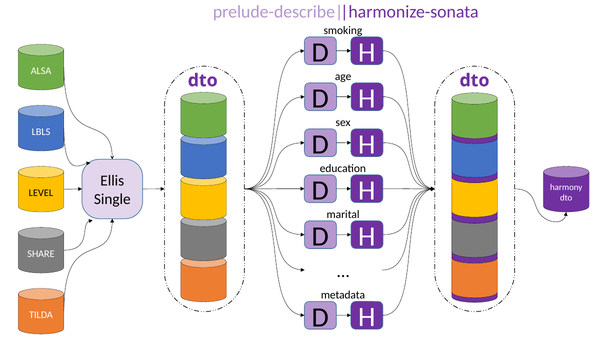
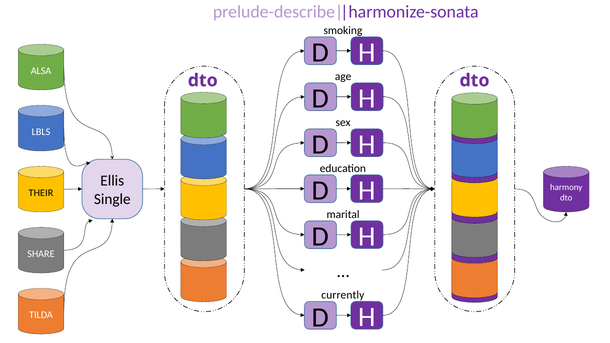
LEVEL: LEVEL -> THEIR
metadata: metadata -> currently
